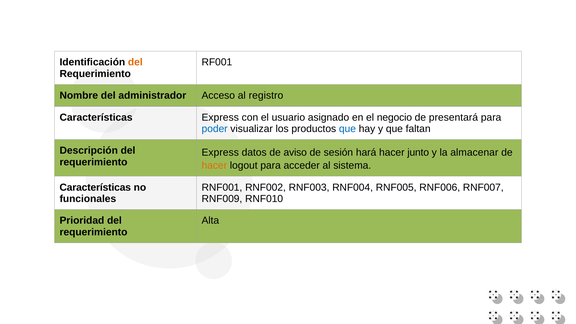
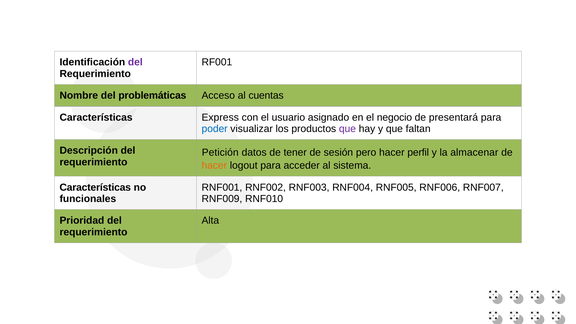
del at (135, 62) colour: orange -> purple
administrador: administrador -> problemáticas
registro: registro -> cuentas
que at (347, 129) colour: blue -> purple
Express at (220, 152): Express -> Petición
aviso: aviso -> tener
hará: hará -> pero
junto: junto -> perfil
